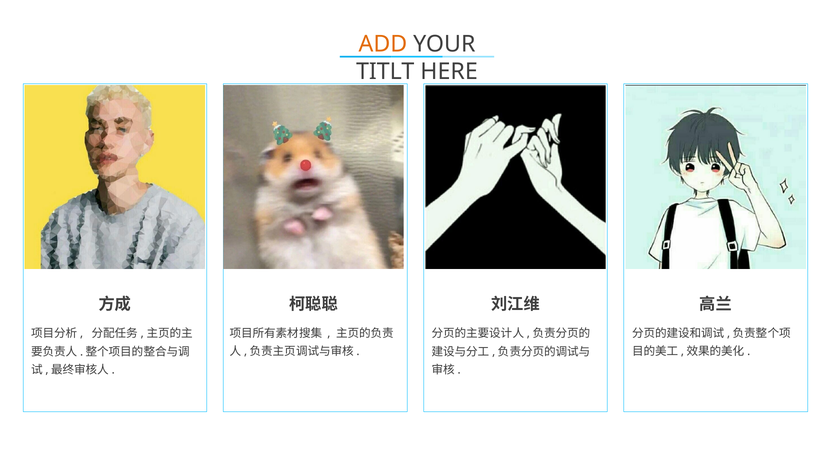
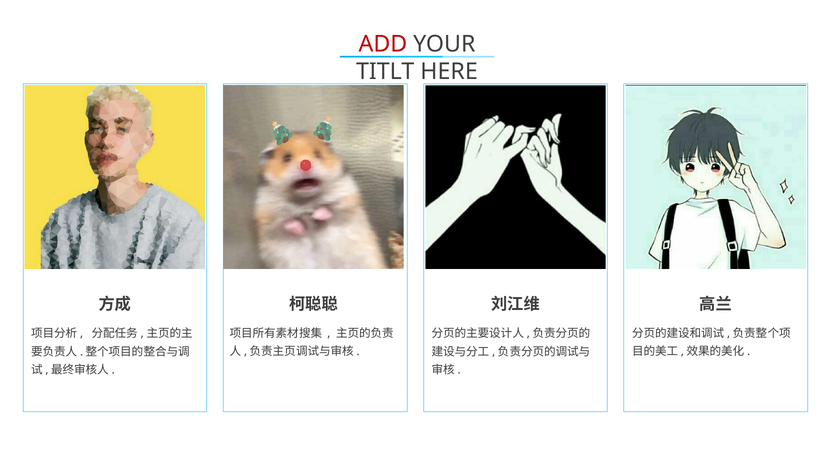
ADD colour: orange -> red
